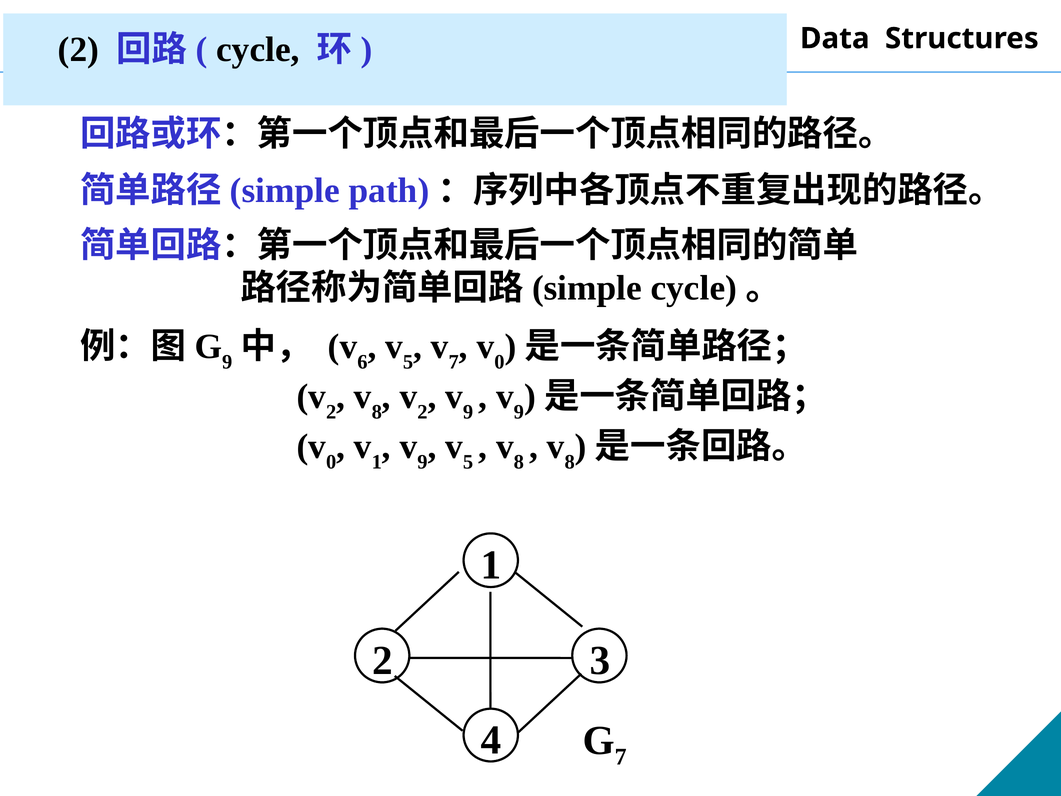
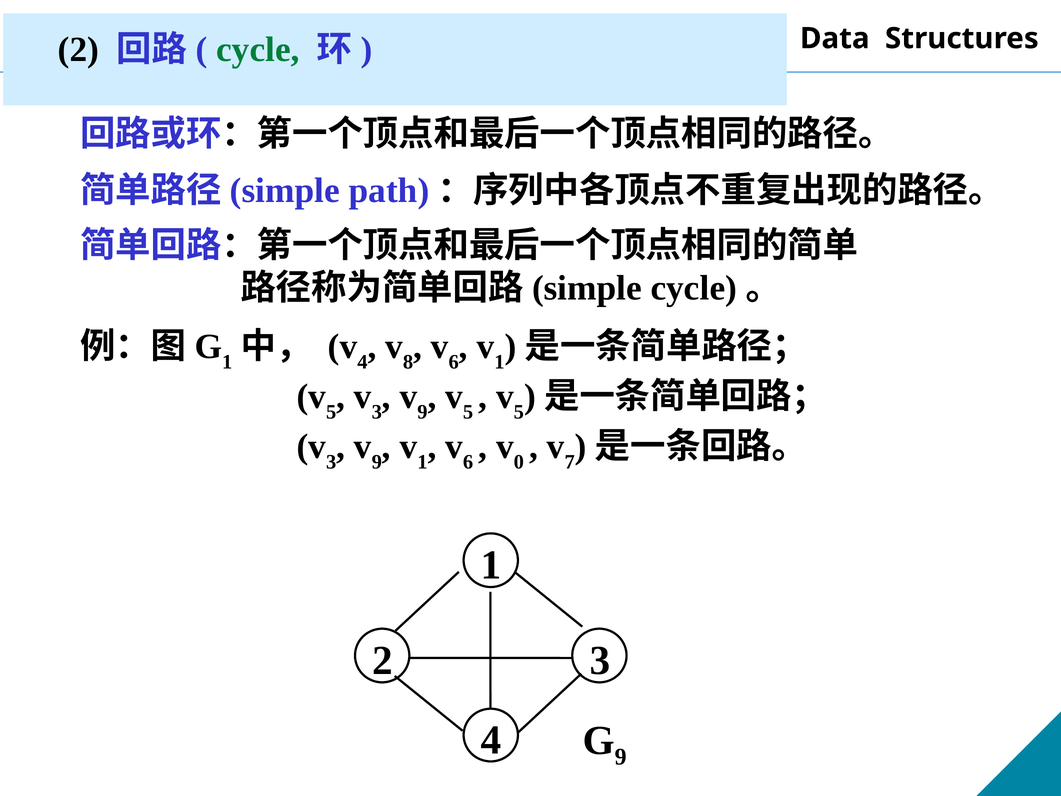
cycle colour: black -> green
9 at (227, 362): 9 -> 1
6 at (362, 362): 6 -> 4
5 at (408, 362): 5 -> 8
7 at (454, 362): 7 -> 6
0 at (499, 362): 0 -> 1
2 at (331, 412): 2 -> 5
8 at (377, 412): 8 -> 3
2 at (422, 412): 2 -> 9
9 at (468, 412): 9 -> 5
9 at (519, 412): 9 -> 5
0 at (331, 462): 0 -> 3
1 at (377, 462): 1 -> 9
9 at (422, 462): 9 -> 1
5 at (468, 462): 5 -> 6
8 at (519, 462): 8 -> 0
8 at (570, 462): 8 -> 7
7 at (621, 757): 7 -> 9
